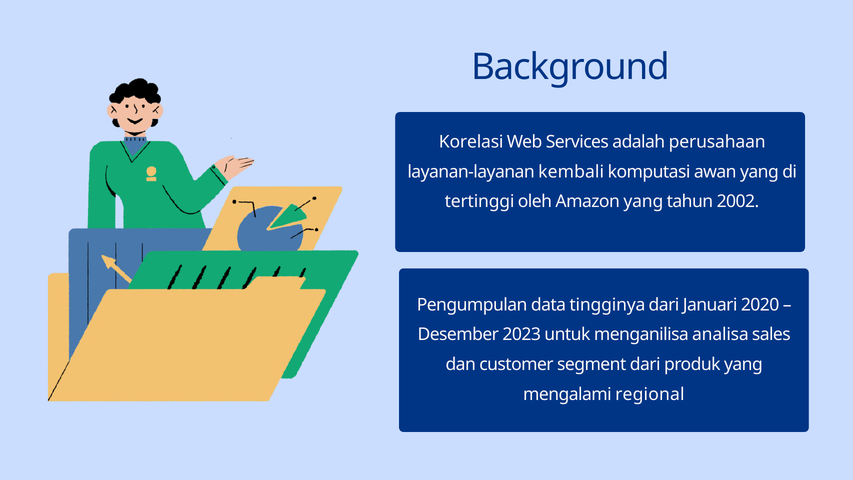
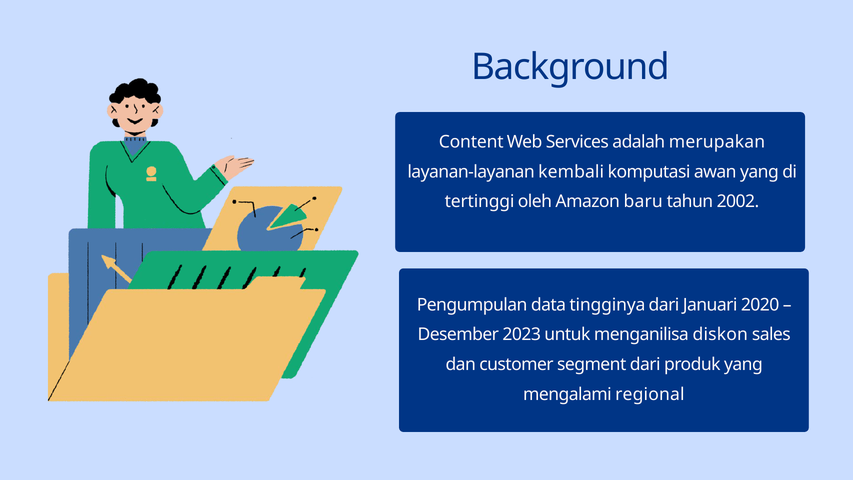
Korelasi: Korelasi -> Content
perusahaan: perusahaan -> merupakan
Amazon yang: yang -> baru
analisa: analisa -> diskon
